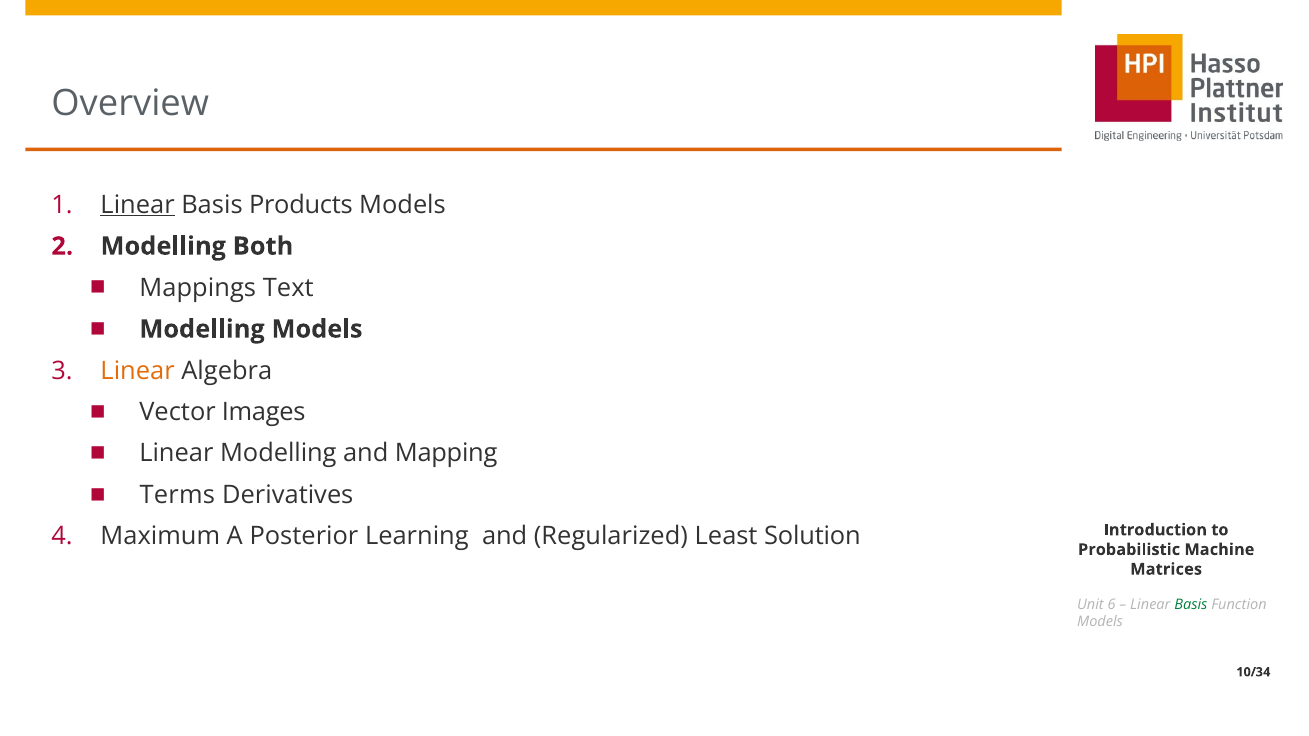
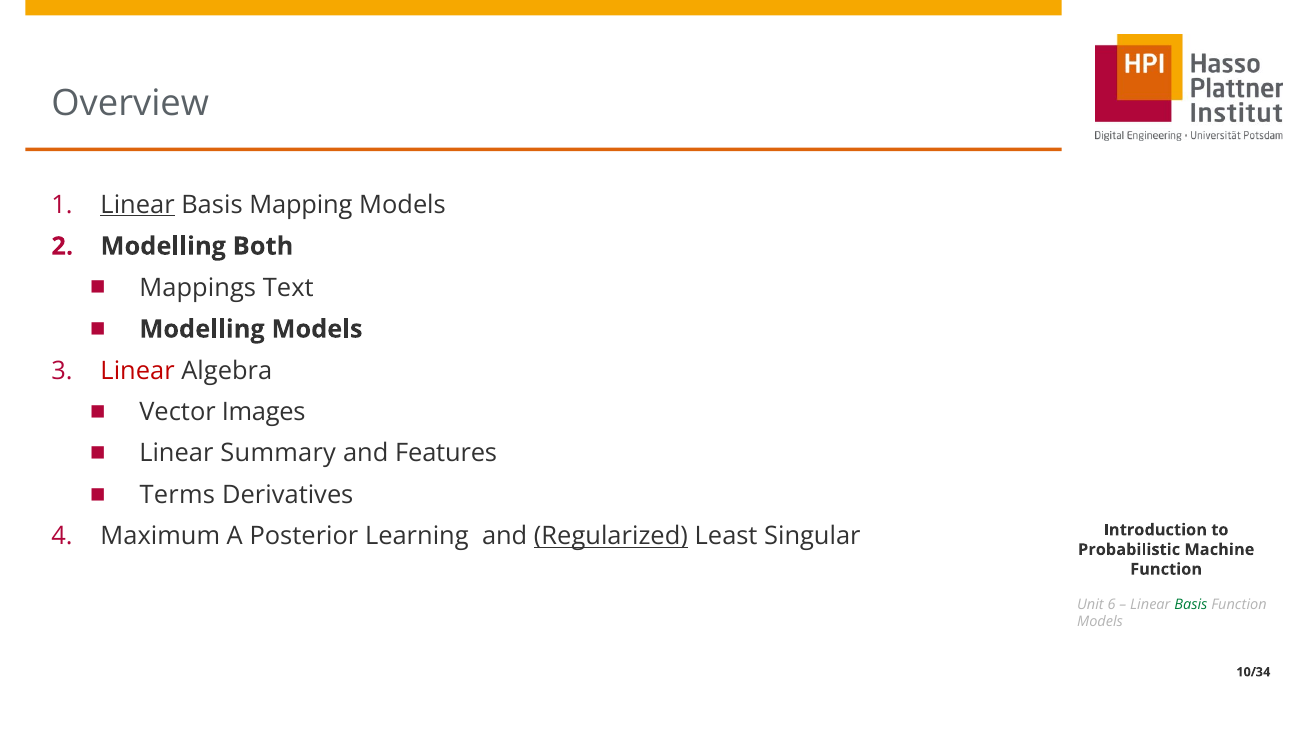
Products: Products -> Mapping
Linear at (138, 371) colour: orange -> red
Linear Modelling: Modelling -> Summary
Mapping: Mapping -> Features
Regularized underline: none -> present
Solution: Solution -> Singular
Matrices at (1166, 570): Matrices -> Function
